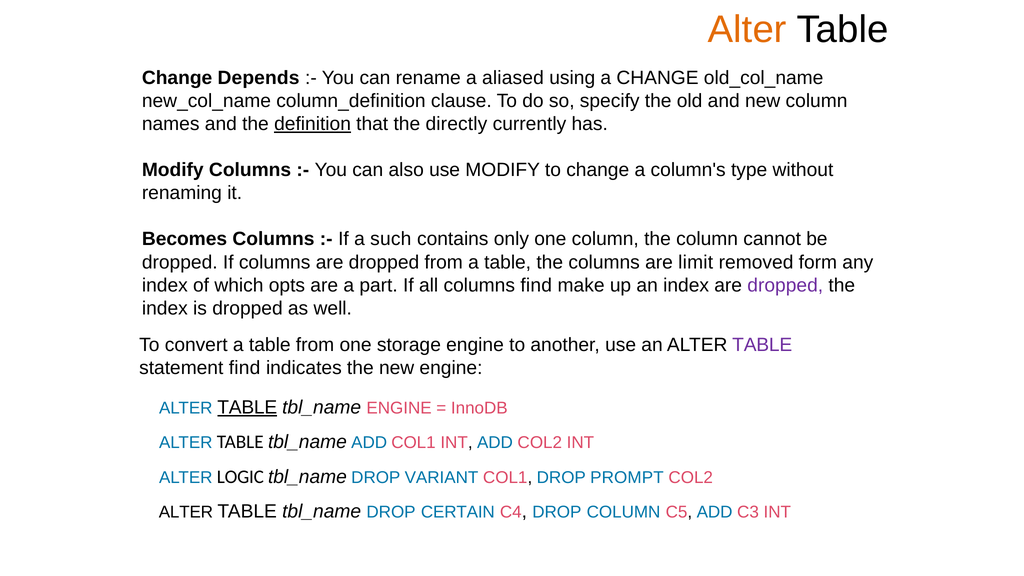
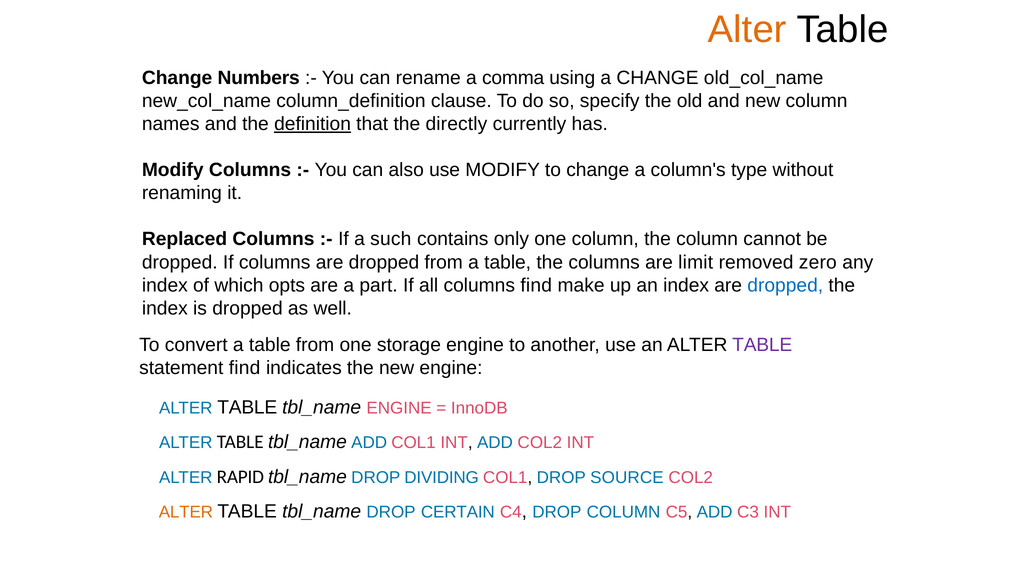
Depends: Depends -> Numbers
aliased: aliased -> comma
Becomes: Becomes -> Replaced
form: form -> zero
dropped at (785, 285) colour: purple -> blue
TABLE at (247, 408) underline: present -> none
LOGIC: LOGIC -> RAPID
VARIANT: VARIANT -> DIVIDING
PROMPT: PROMPT -> SOURCE
ALTER at (186, 512) colour: black -> orange
